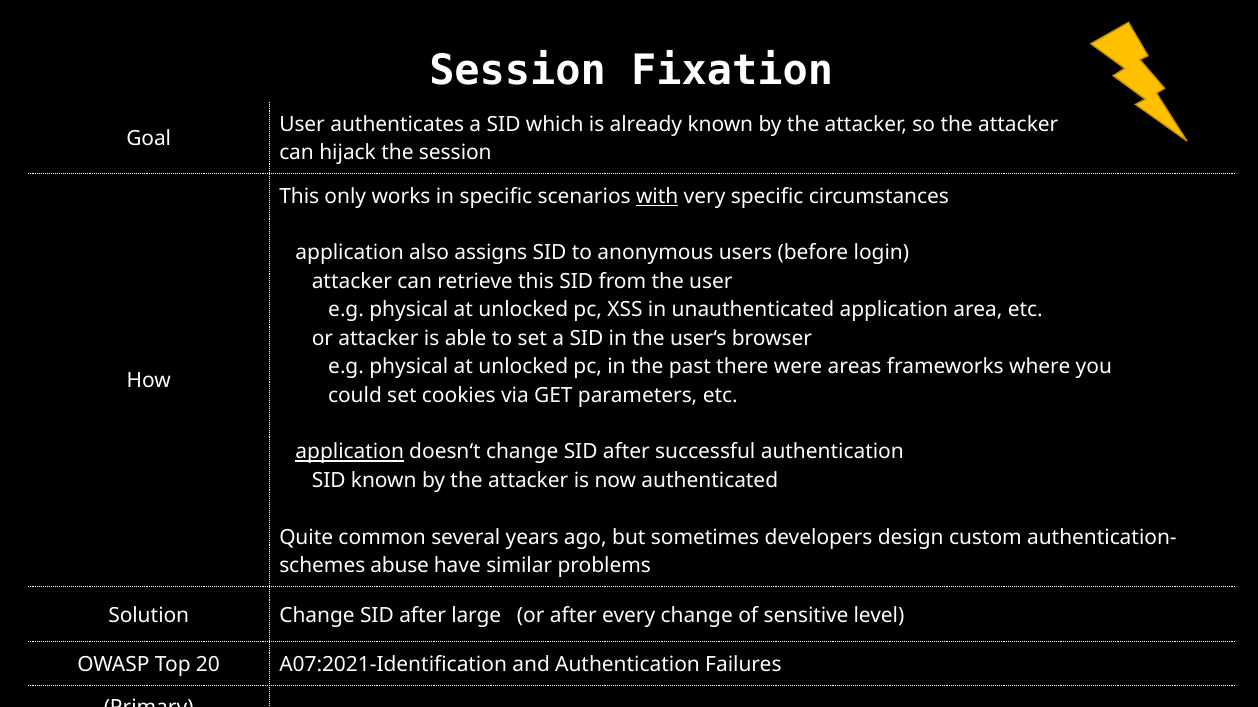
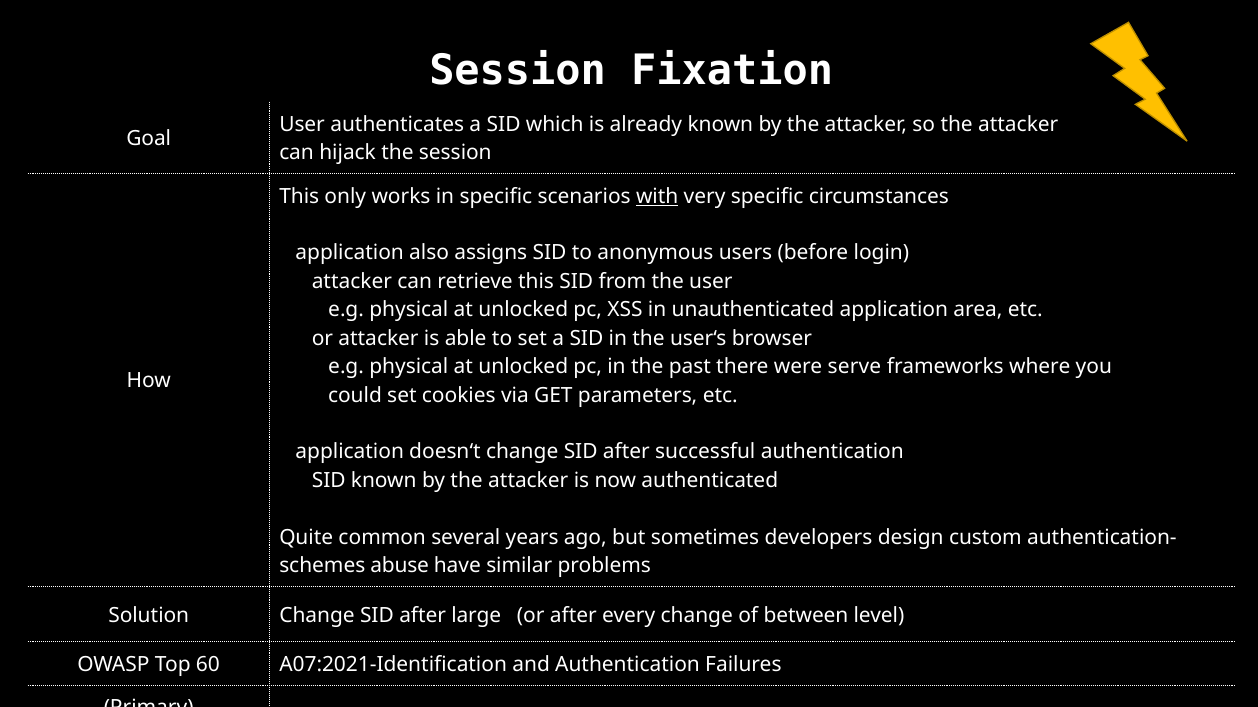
areas: areas -> serve
application at (350, 452) underline: present -> none
sensitive: sensitive -> between
20: 20 -> 60
